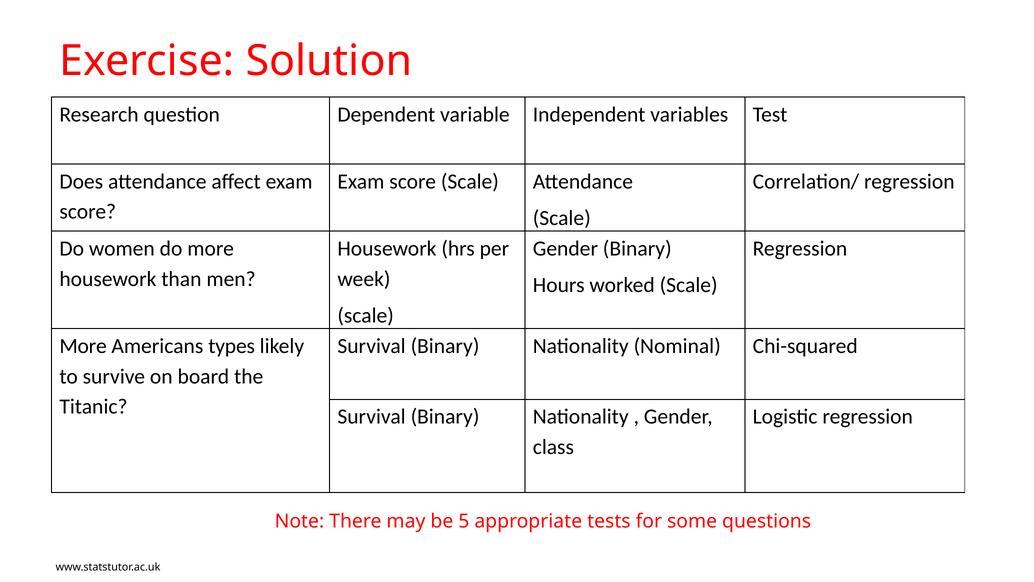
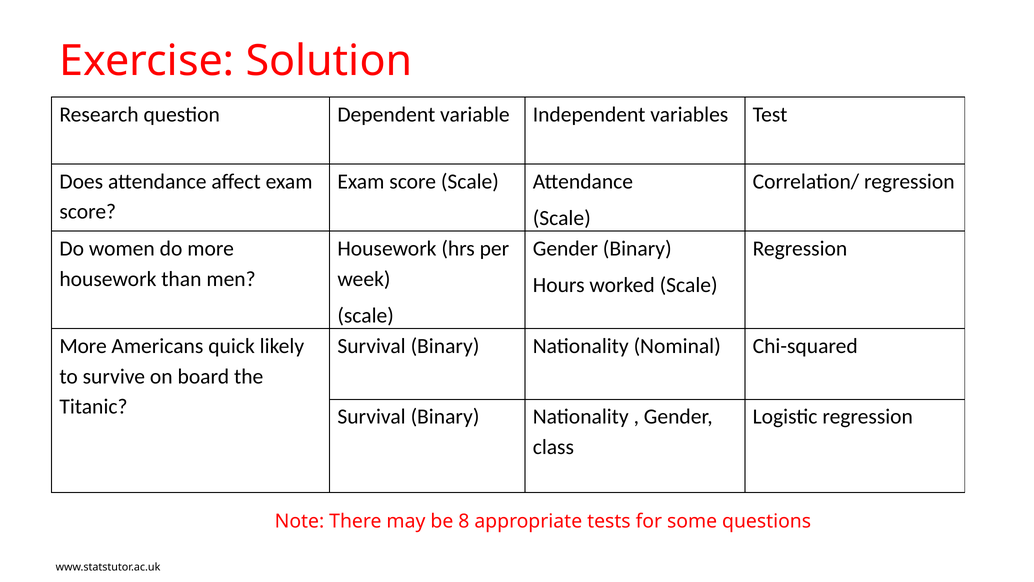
types: types -> quick
5: 5 -> 8
